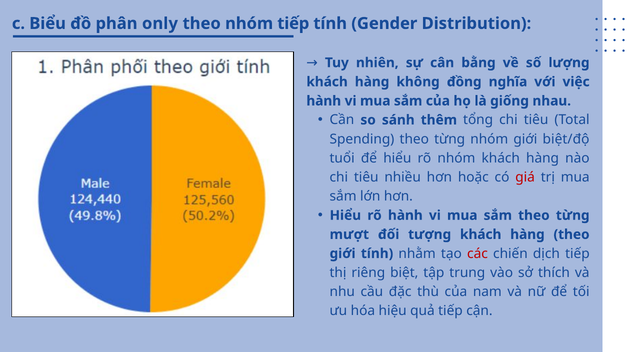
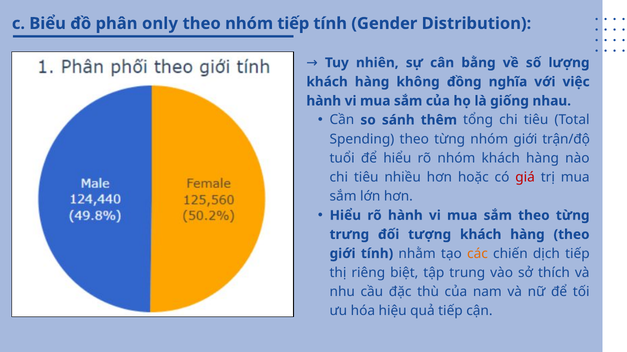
biệt/độ: biệt/độ -> trận/độ
mượt: mượt -> trưng
các colour: red -> orange
